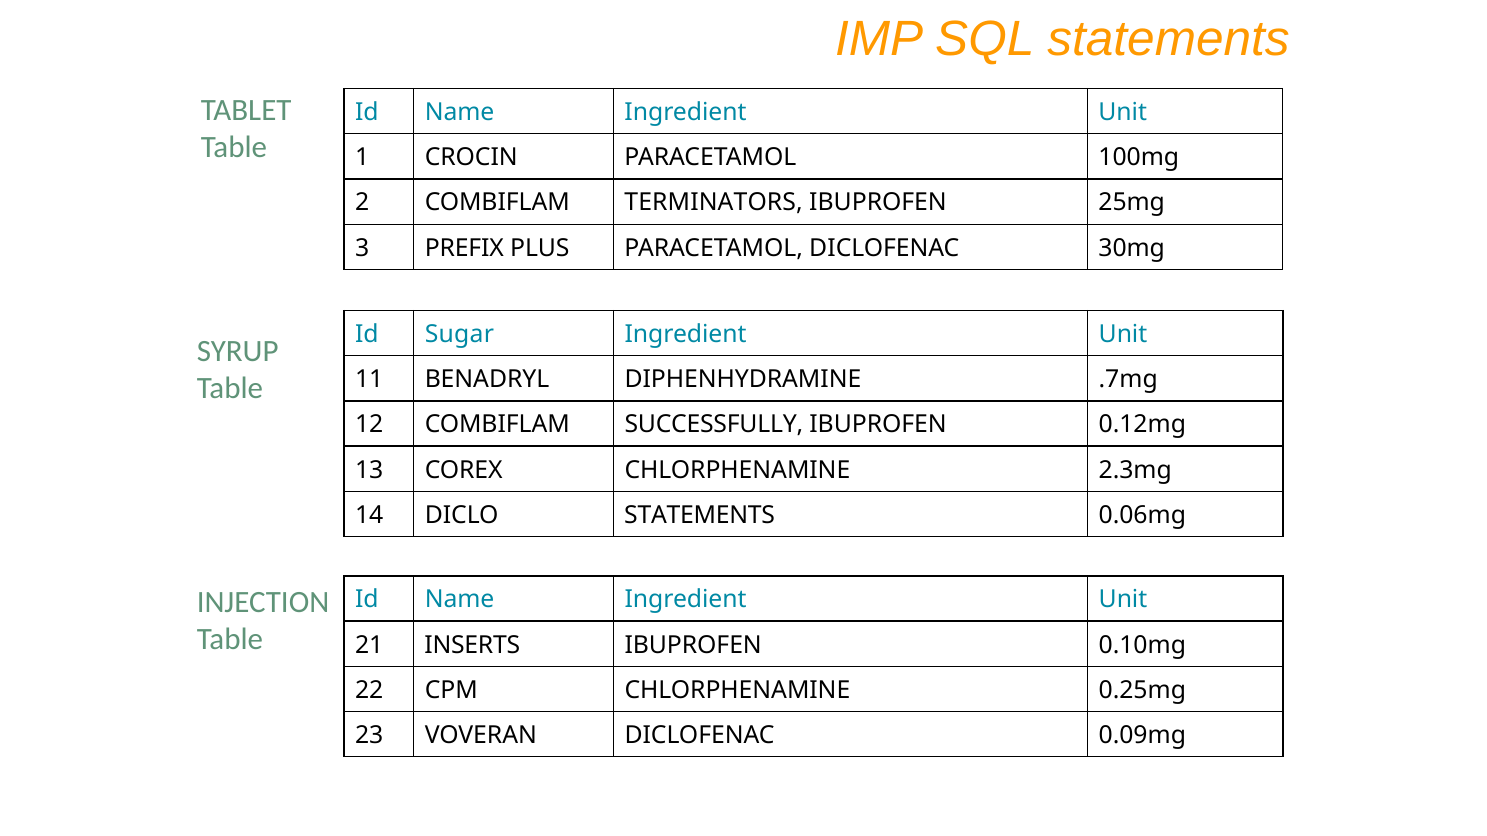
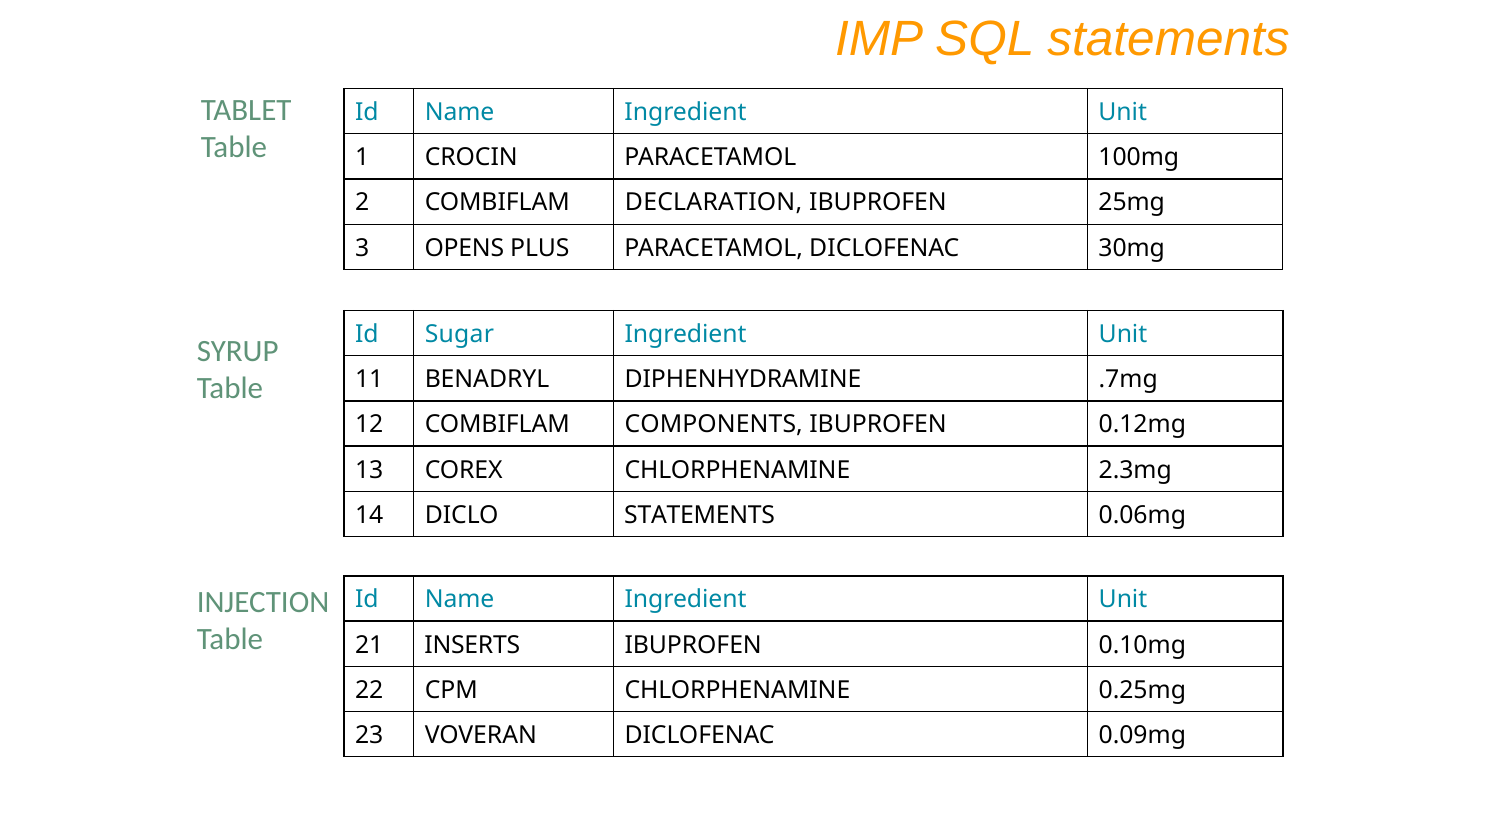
TERMINATORS: TERMINATORS -> DECLARATION
PREFIX: PREFIX -> OPENS
SUCCESSFULLY: SUCCESSFULLY -> COMPONENTS
